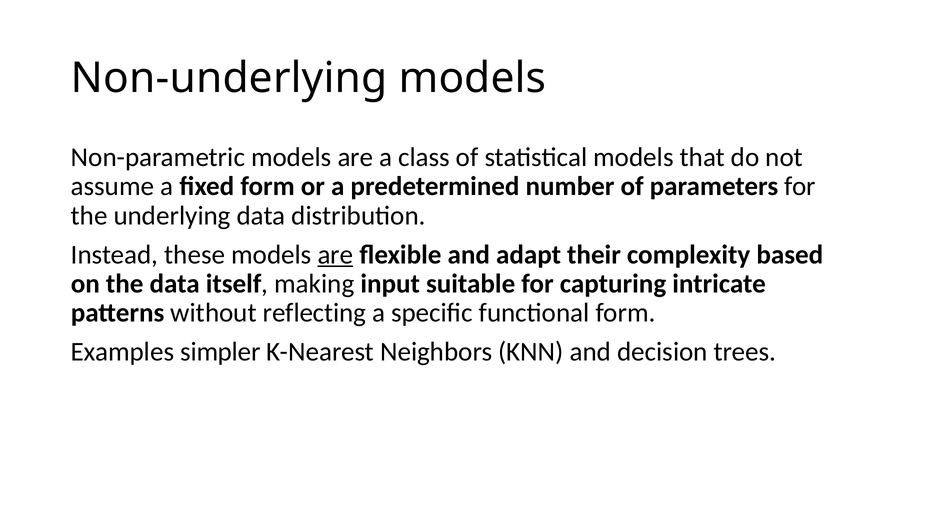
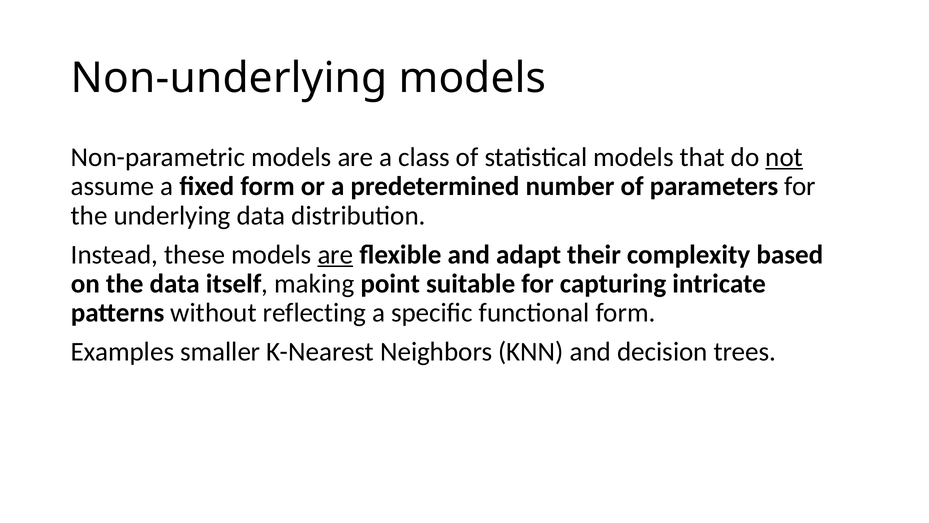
not underline: none -> present
input: input -> point
simpler: simpler -> smaller
